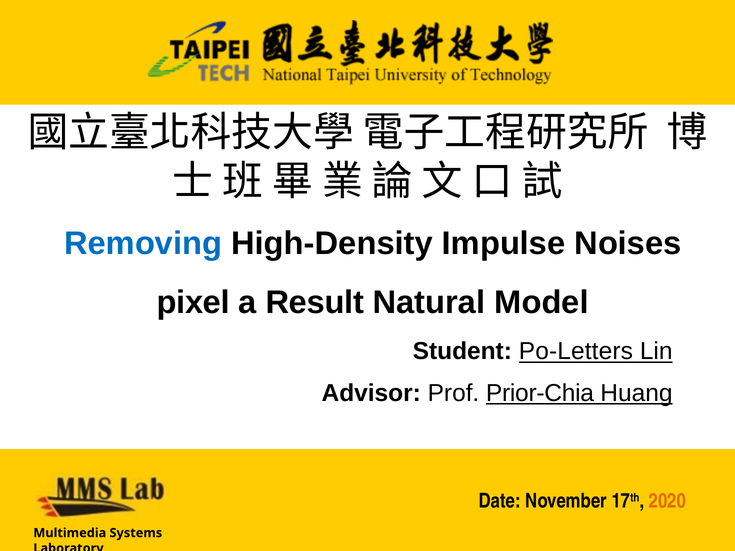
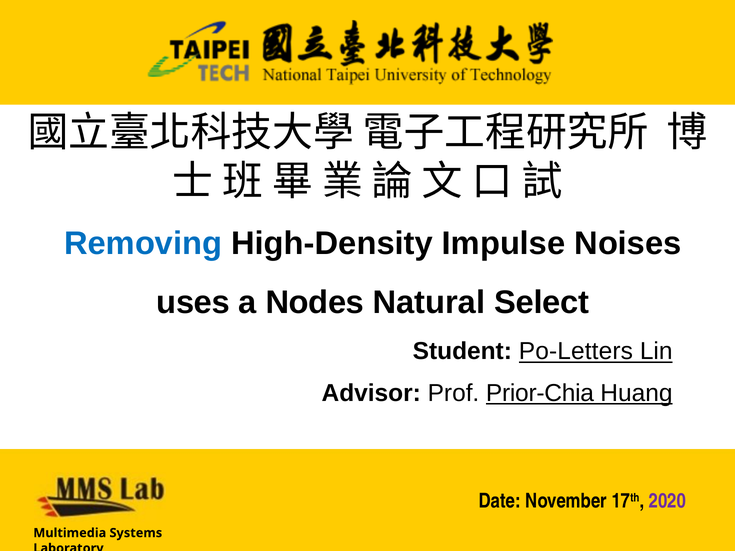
pixel: pixel -> uses
Result: Result -> Nodes
Model: Model -> Select
2020 colour: orange -> purple
